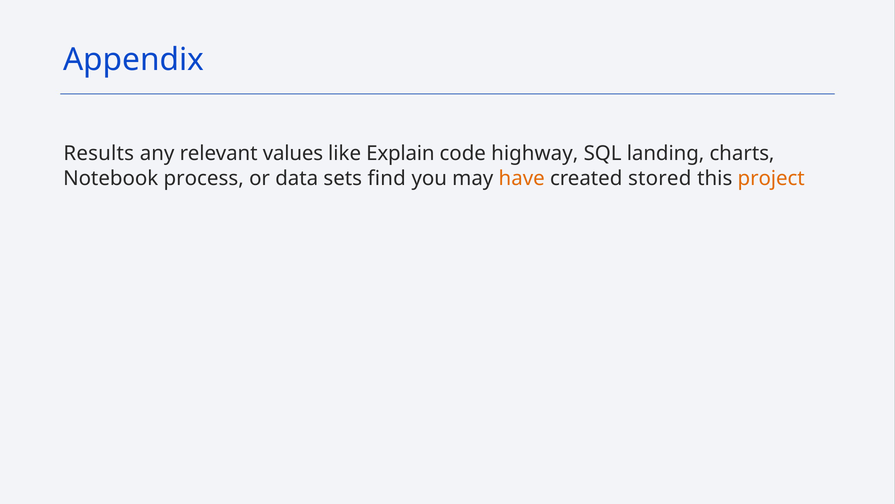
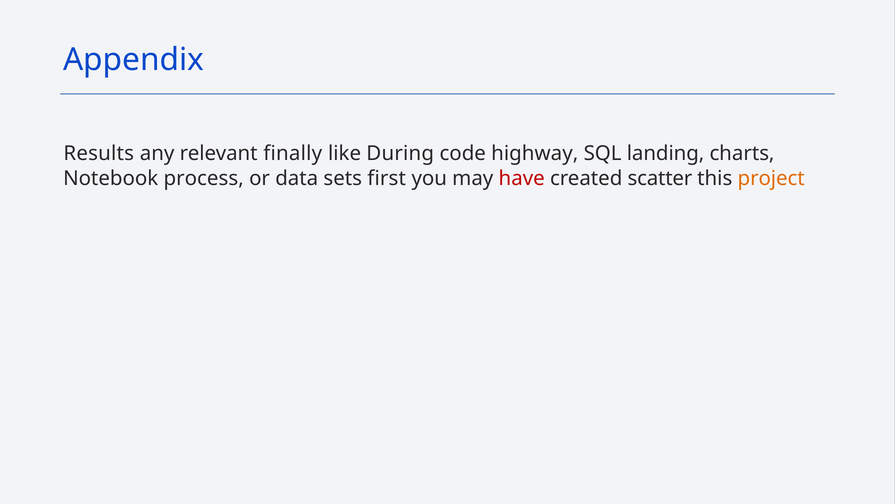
values: values -> finally
Explain: Explain -> During
find: find -> first
have colour: orange -> red
stored: stored -> scatter
